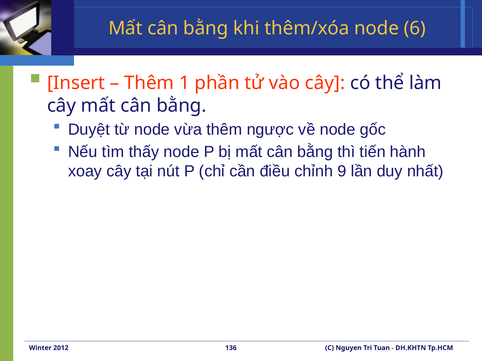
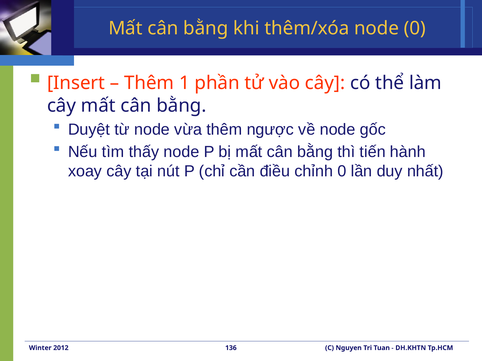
node 6: 6 -> 0
chỉnh 9: 9 -> 0
